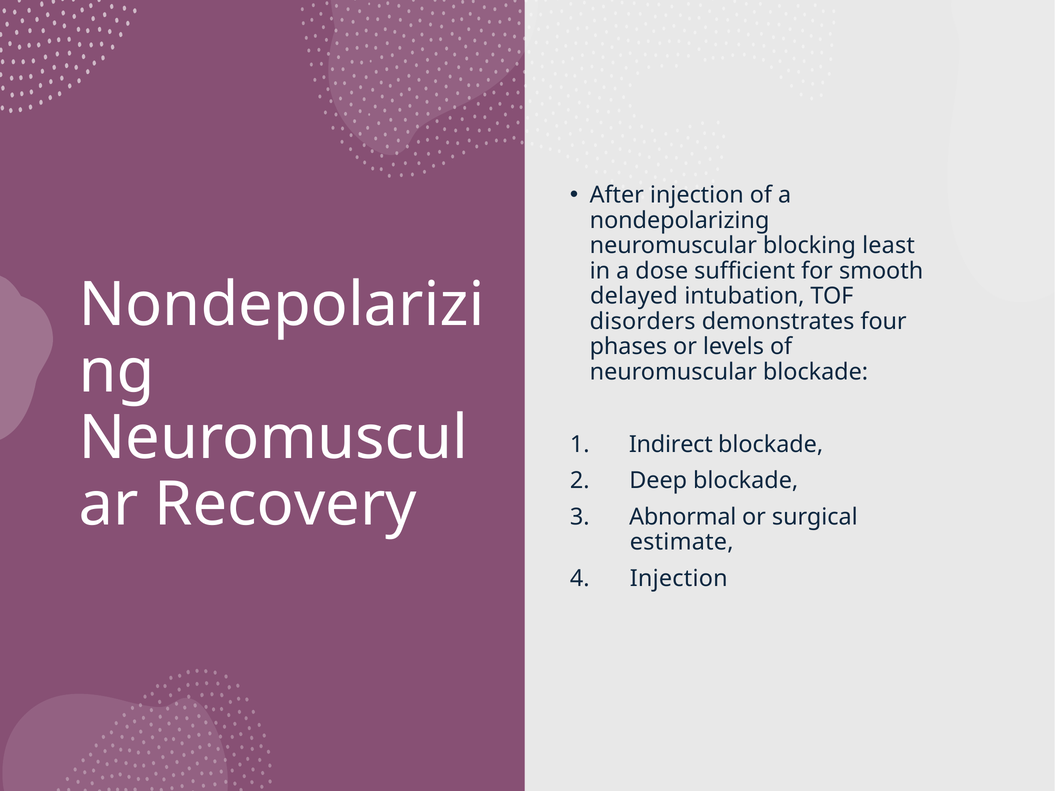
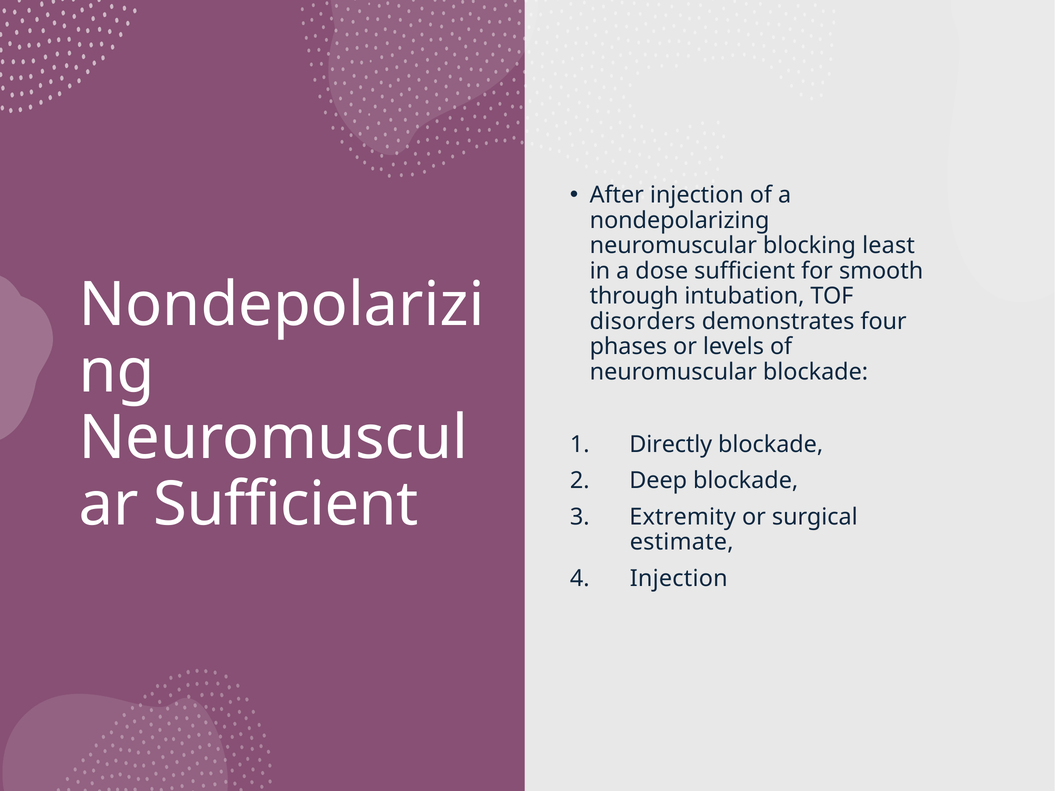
delayed: delayed -> through
Indirect: Indirect -> Directly
Recovery at (286, 504): Recovery -> Sufficient
Abnormal: Abnormal -> Extremity
